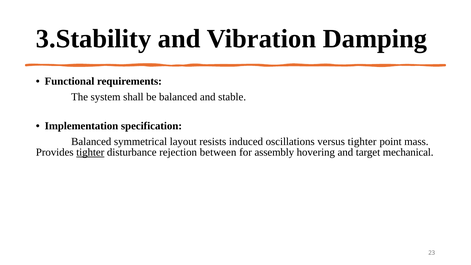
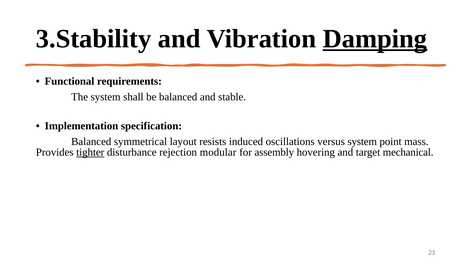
Damping underline: none -> present
versus tighter: tighter -> system
between: between -> modular
